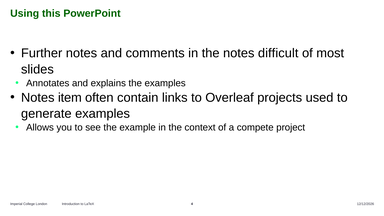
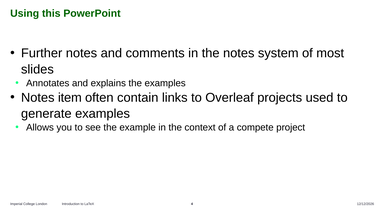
difficult: difficult -> system
